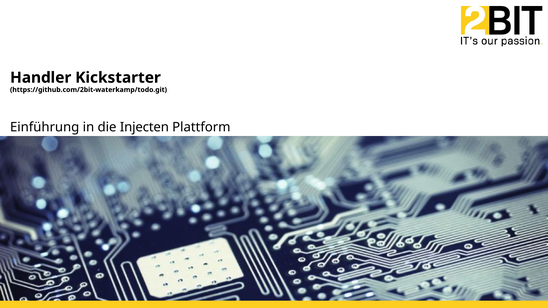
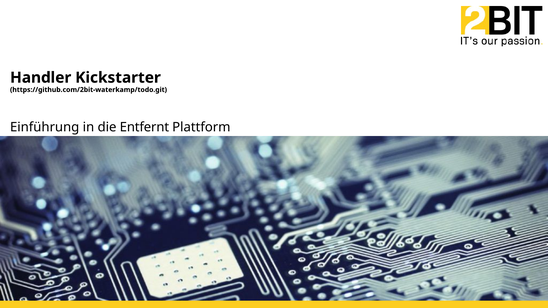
Injecten: Injecten -> Entfernt
